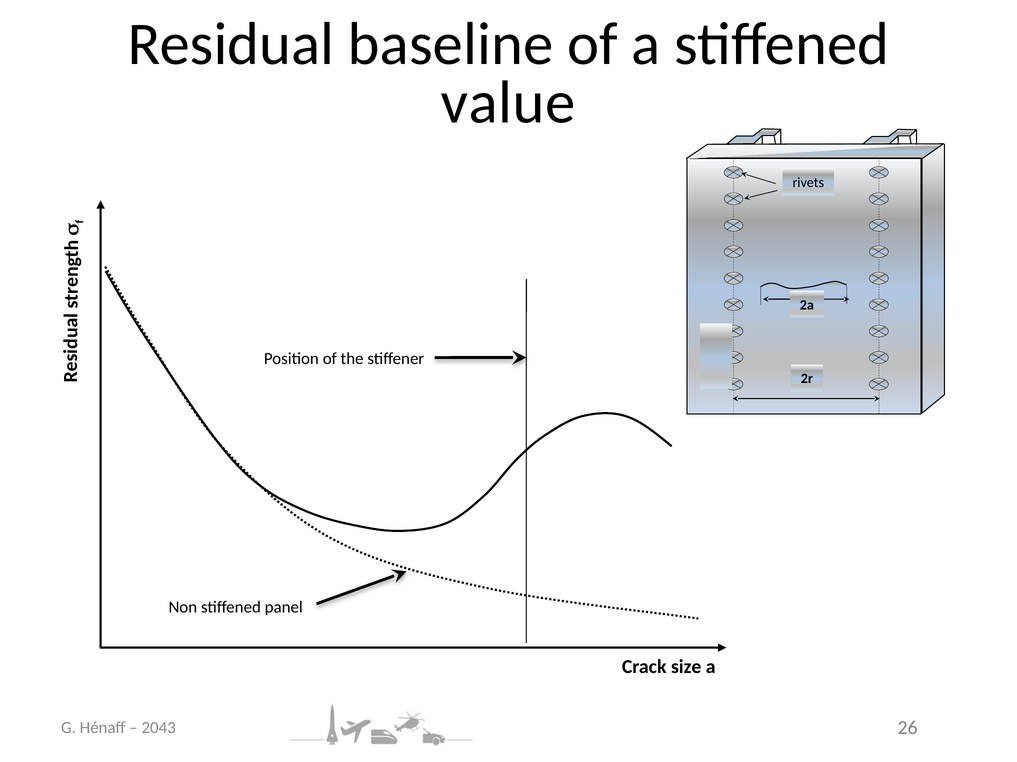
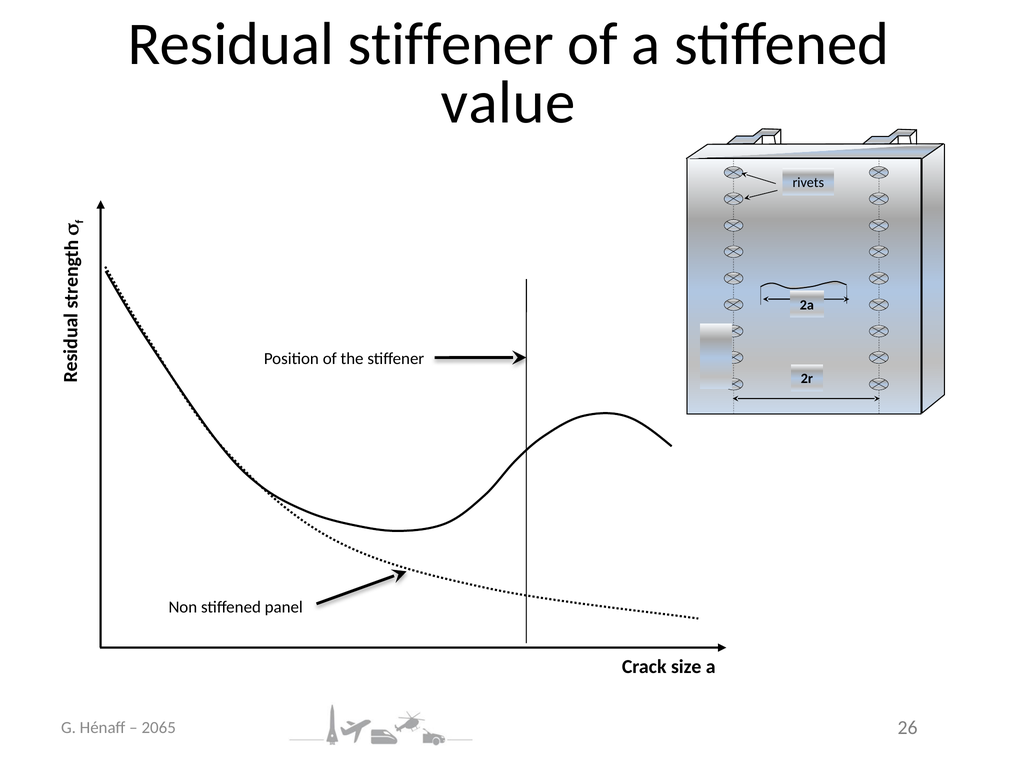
Residual baseline: baseline -> stiffener
2043: 2043 -> 2065
